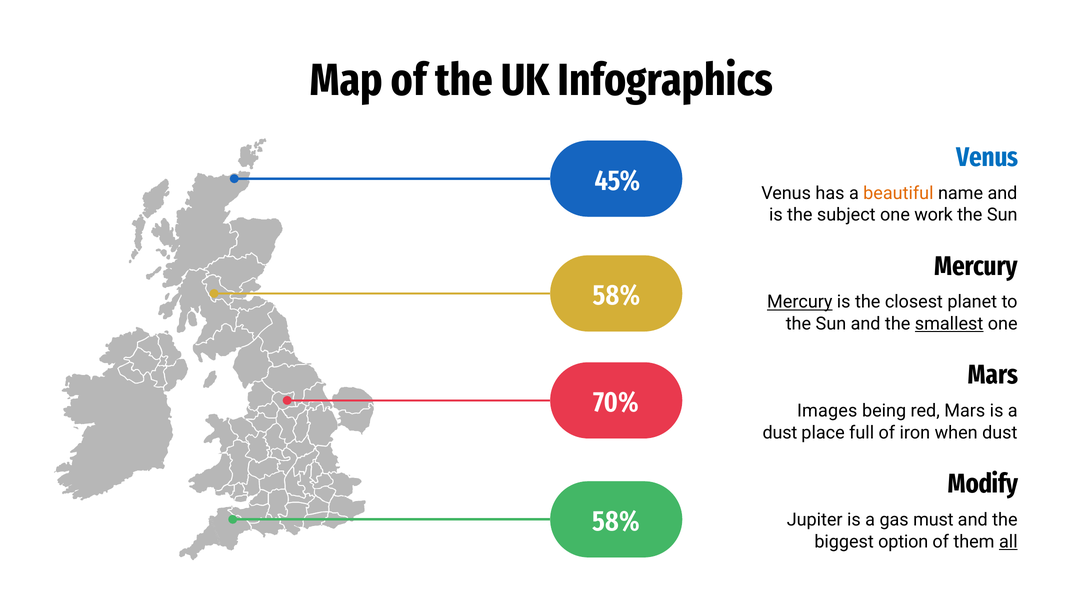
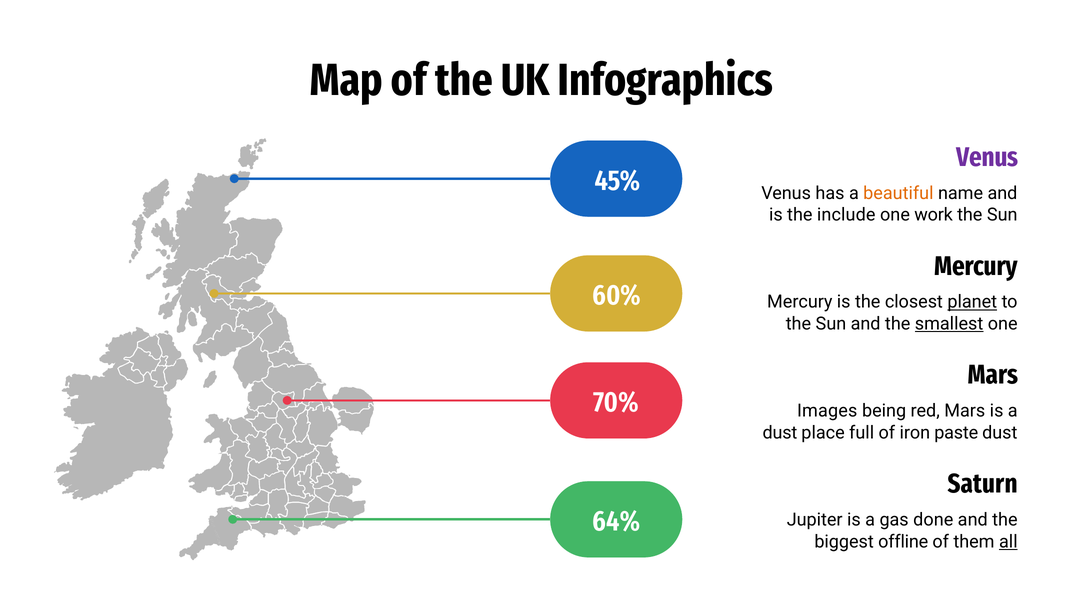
Venus at (987, 157) colour: blue -> purple
subject: subject -> include
58% at (616, 296): 58% -> 60%
Mercury at (800, 302) underline: present -> none
planet underline: none -> present
when: when -> paste
Modify: Modify -> Saturn
58% at (616, 521): 58% -> 64%
must: must -> done
option: option -> offline
